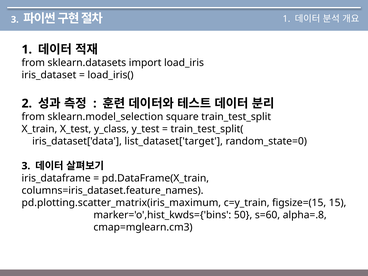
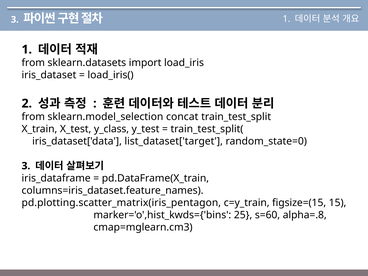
square: square -> concat
pd.plotting.scatter_matrix(iris_maximum: pd.plotting.scatter_matrix(iris_maximum -> pd.plotting.scatter_matrix(iris_pentagon
50: 50 -> 25
